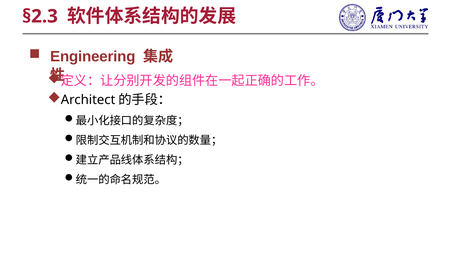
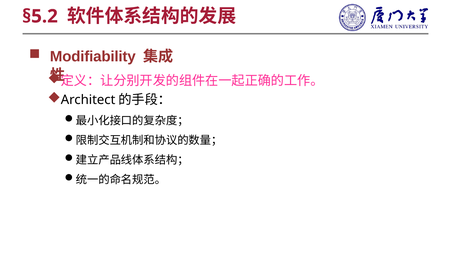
§2.3: §2.3 -> §5.2
Engineering: Engineering -> Modifiability
